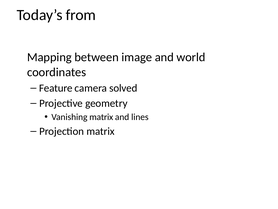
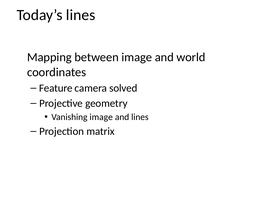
Today’s from: from -> lines
Vanishing matrix: matrix -> image
